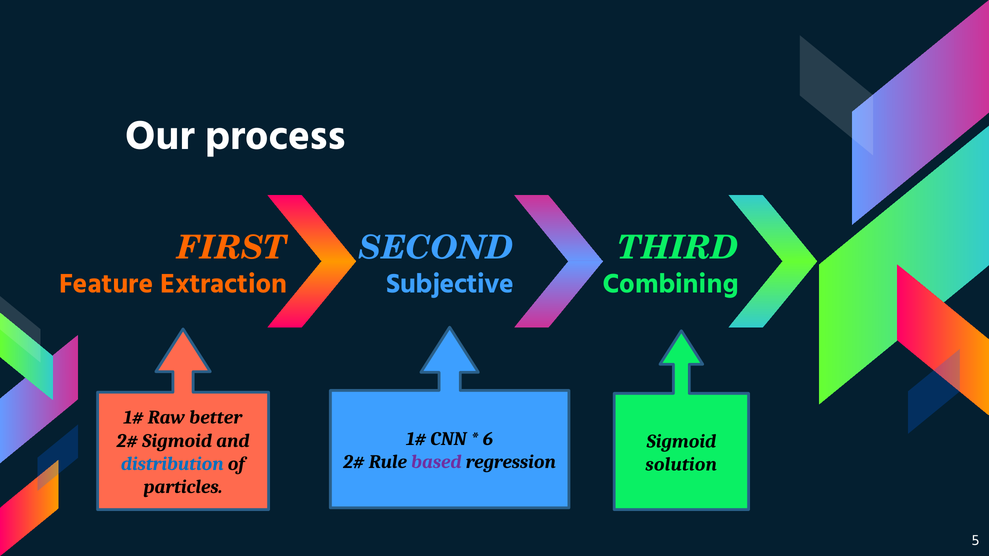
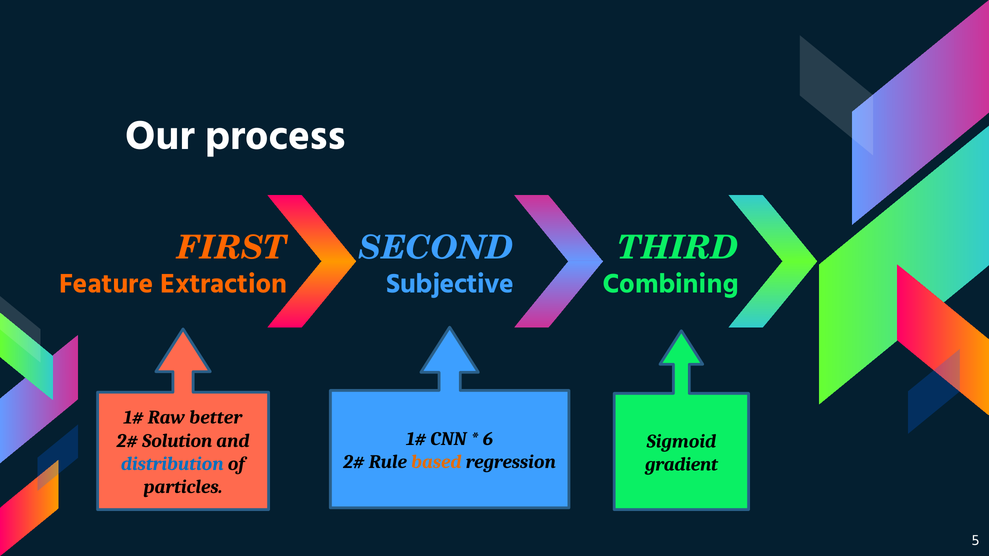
Sigmoid at (177, 441): Sigmoid -> Solution
based colour: purple -> orange
solution: solution -> gradient
